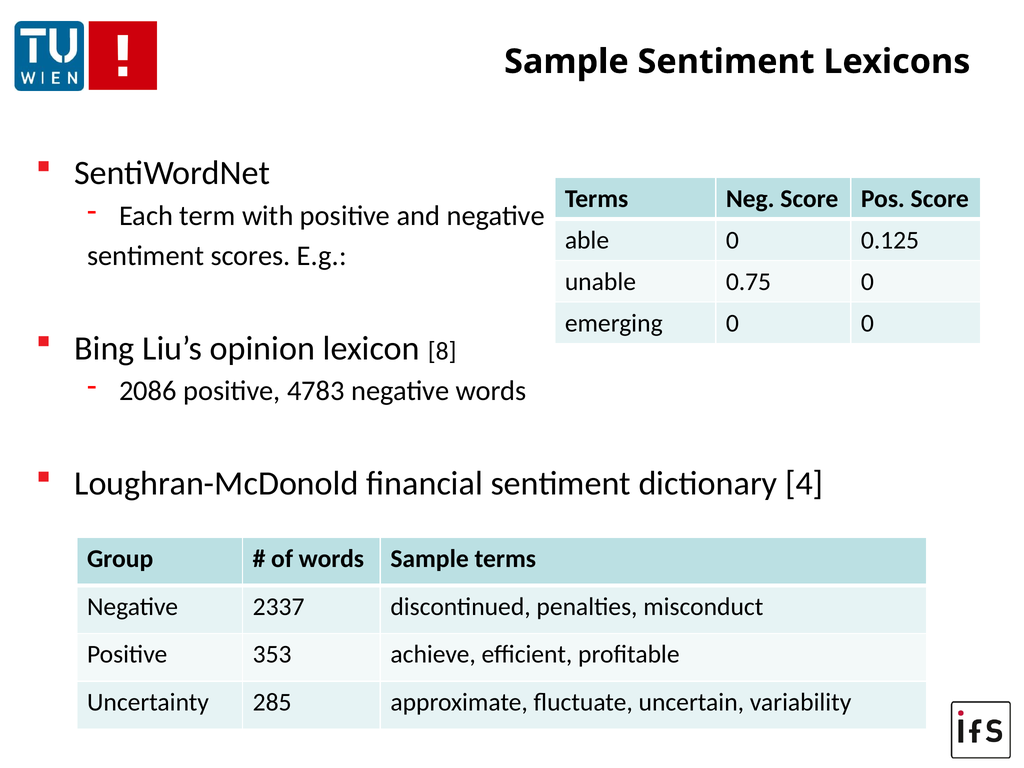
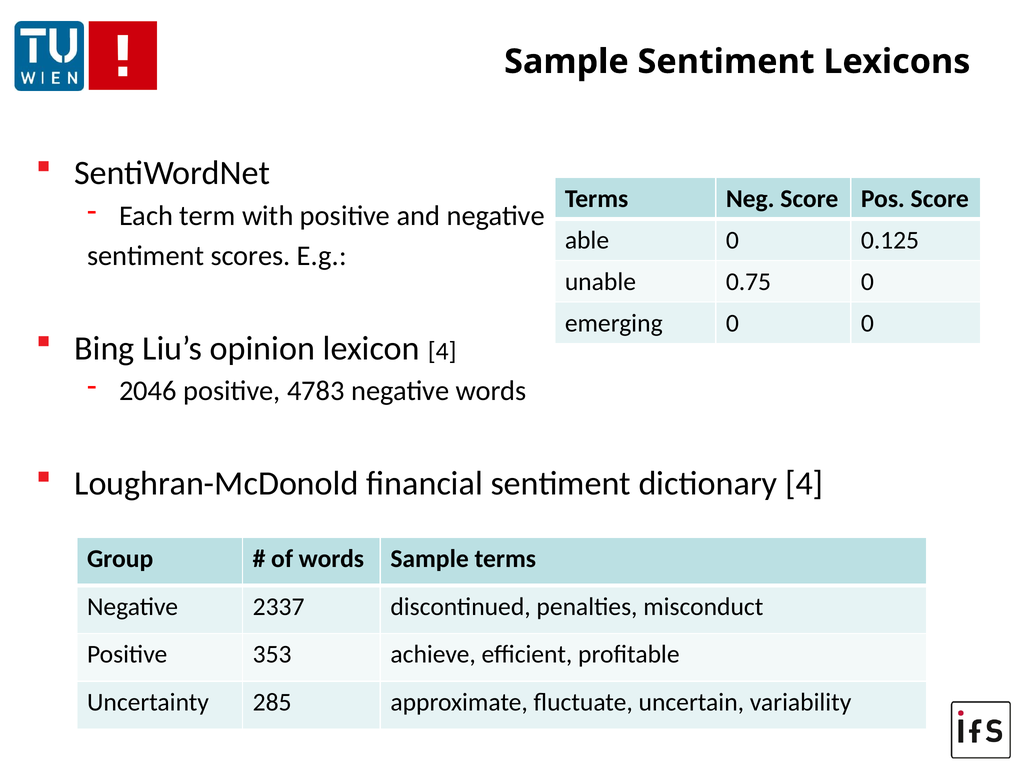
lexicon 8: 8 -> 4
2086: 2086 -> 2046
